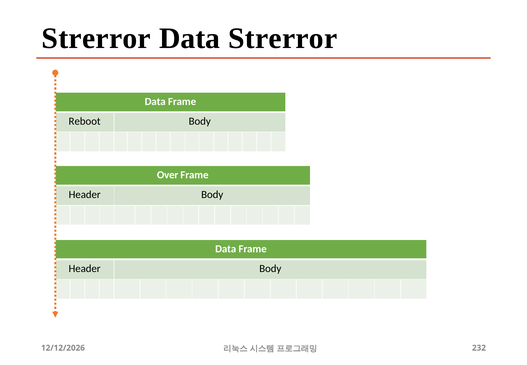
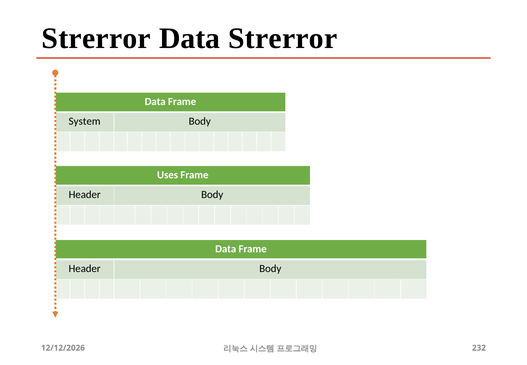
Reboot: Reboot -> System
Over: Over -> Uses
